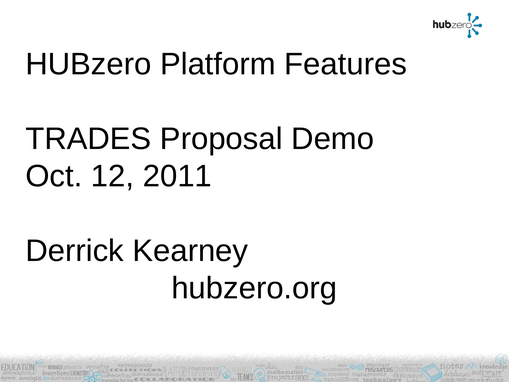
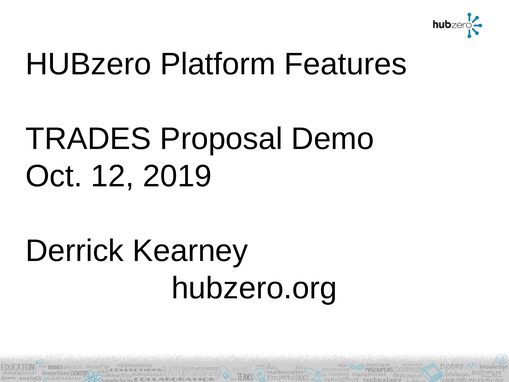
2011: 2011 -> 2019
